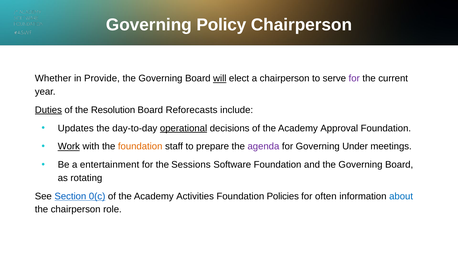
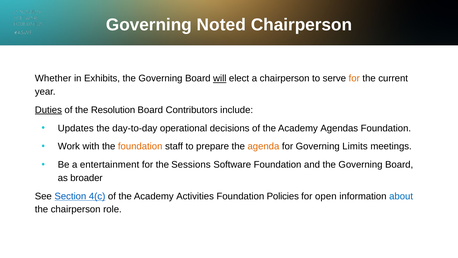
Policy: Policy -> Noted
Provide: Provide -> Exhibits
for at (354, 78) colour: purple -> orange
Reforecasts: Reforecasts -> Contributors
operational underline: present -> none
Approval: Approval -> Agendas
Work underline: present -> none
agenda colour: purple -> orange
Under: Under -> Limits
rotating: rotating -> broader
0(c: 0(c -> 4(c
often: often -> open
